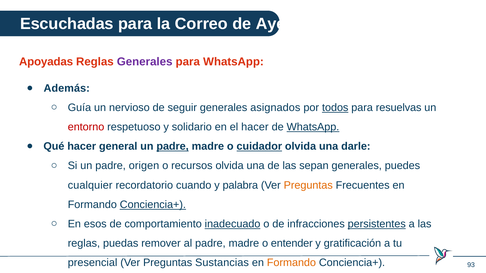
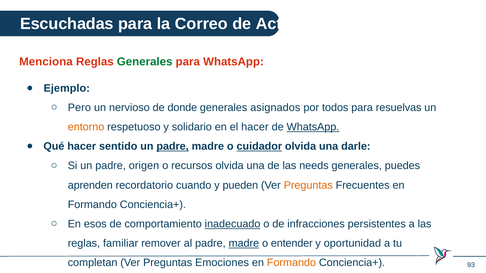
Ayer: Ayer -> Acto
Apoyadas: Apoyadas -> Menciona
Generales at (145, 62) colour: purple -> green
Además: Además -> Ejemplo
Guía: Guía -> Pero
seguir: seguir -> donde
todos underline: present -> none
entorno colour: red -> orange
general: general -> sentido
sepan: sepan -> needs
cualquier: cualquier -> aprenden
palabra: palabra -> pueden
Conciencia+ at (153, 205) underline: present -> none
persistentes underline: present -> none
puedas: puedas -> familiar
madre at (244, 244) underline: none -> present
gratificación: gratificación -> oportunidad
presencial: presencial -> completan
Sustancias: Sustancias -> Emociones
